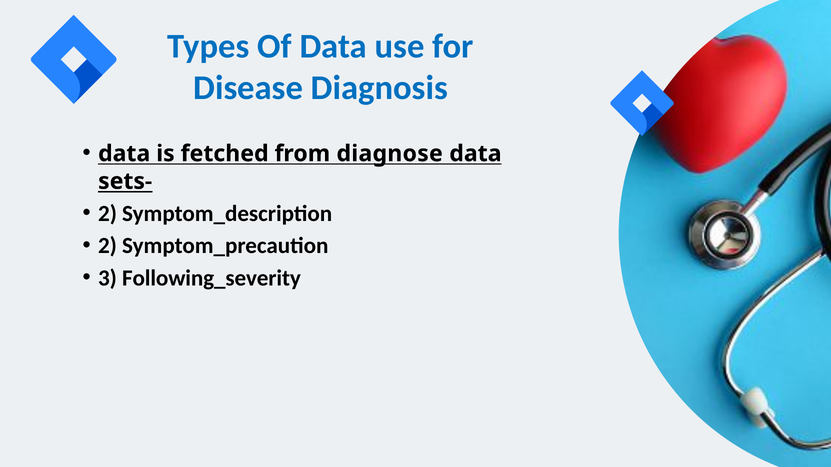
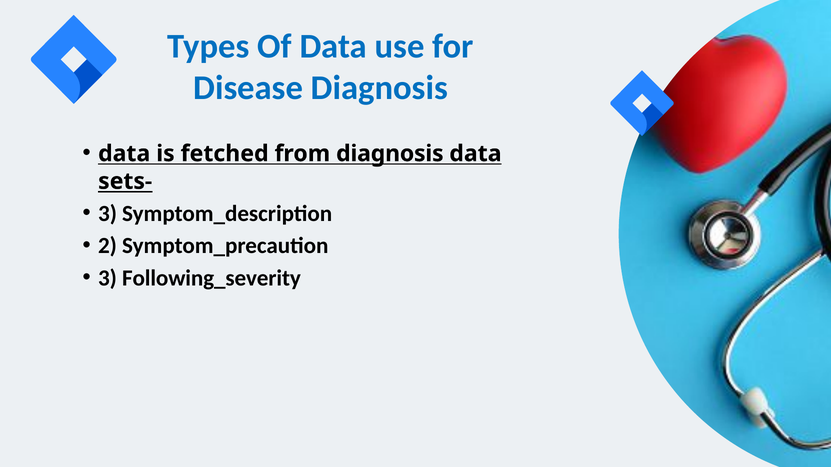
from diagnose: diagnose -> diagnosis
2 at (108, 214): 2 -> 3
